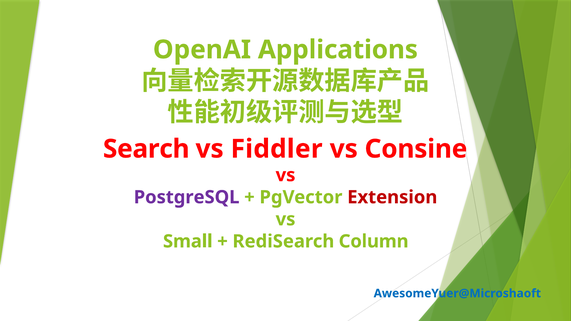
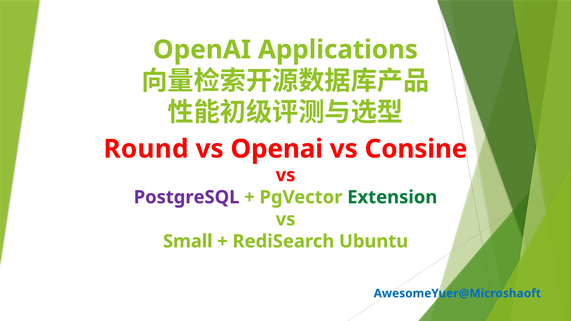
Search: Search -> Round
vs Fiddler: Fiddler -> Openai
Extension colour: red -> green
Column: Column -> Ubuntu
